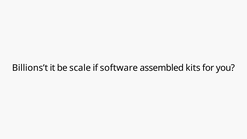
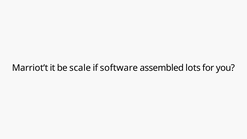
Billions’t: Billions’t -> Marriot’t
kits: kits -> lots
